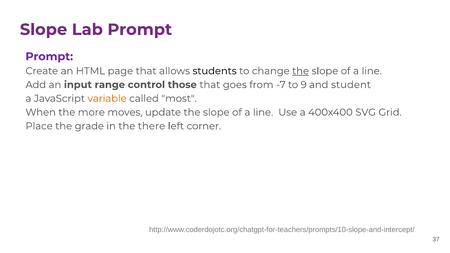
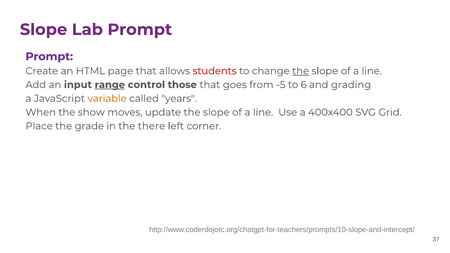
students colour: black -> red
range underline: none -> present
-7: -7 -> -5
9: 9 -> 6
student: student -> grading
most: most -> years
more: more -> show
